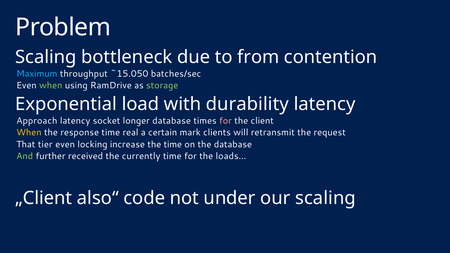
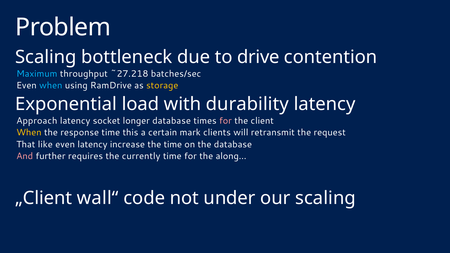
from: from -> drive
~15.050: ~15.050 -> ~27.218
when at (51, 86) colour: light green -> light blue
storage colour: light green -> yellow
real: real -> this
tier: tier -> like
even locking: locking -> latency
And colour: light green -> pink
received: received -> requires
loads…: loads… -> along…
also“: also“ -> wall“
